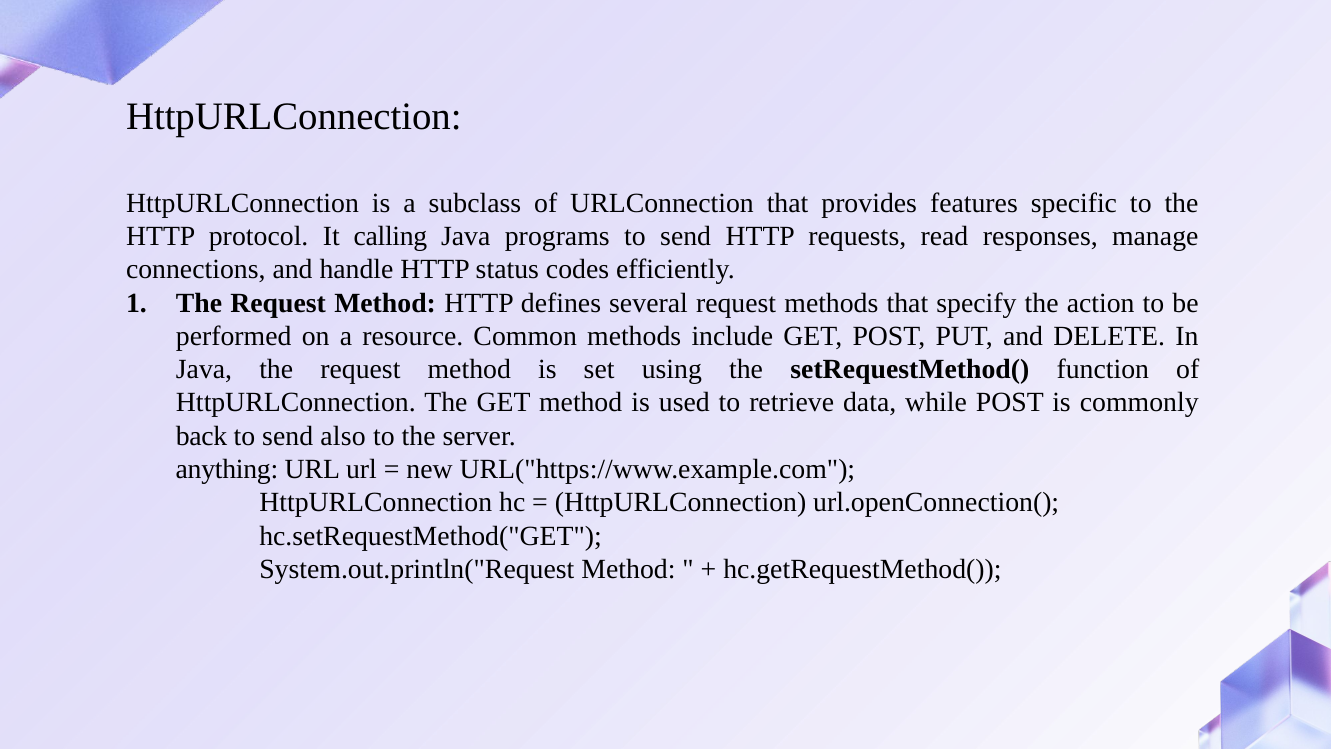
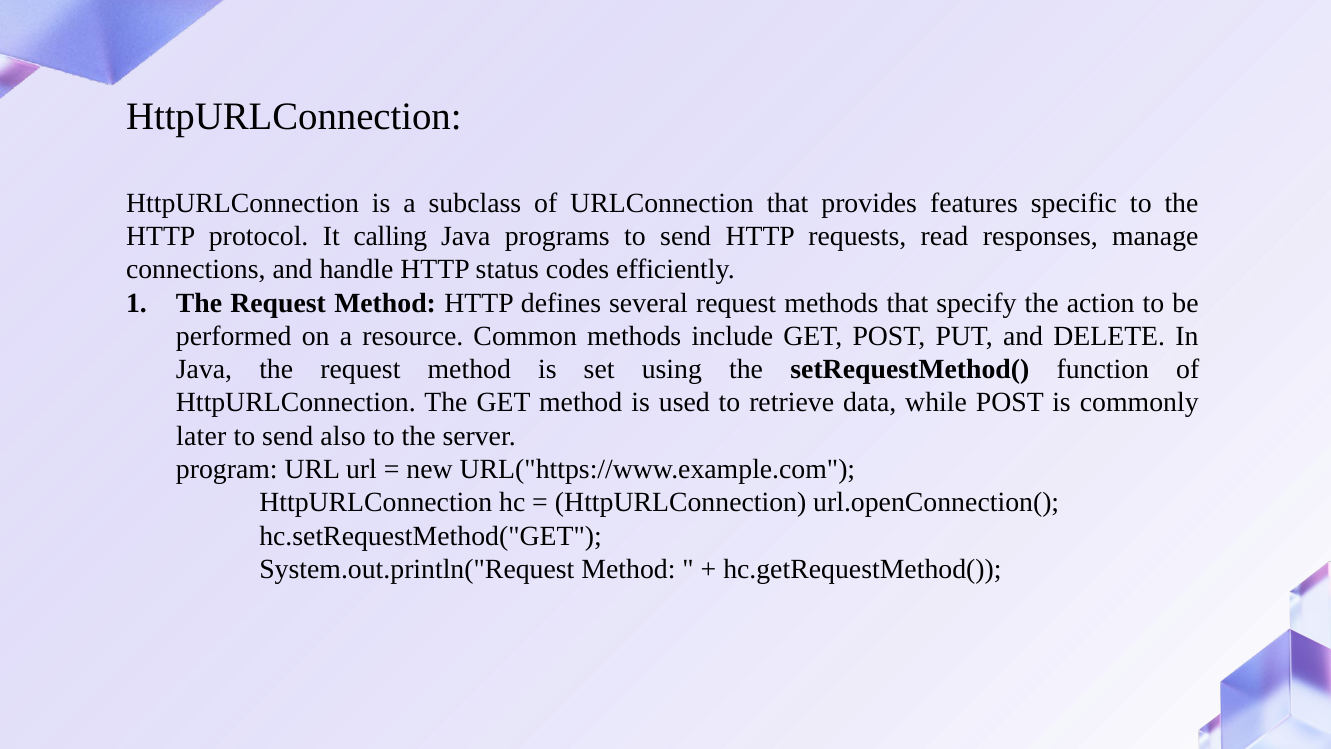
back: back -> later
anything: anything -> program
